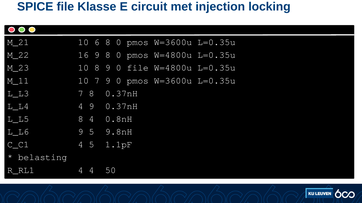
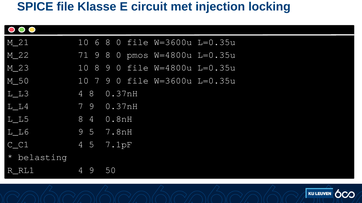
6 8 0 pmos: pmos -> file
16: 16 -> 71
M_11: M_11 -> M_50
7 9 0 pmos: pmos -> file
L_L3 7: 7 -> 4
L_L4 4: 4 -> 7
9.8nH: 9.8nH -> 7.8nH
1.1pF: 1.1pF -> 7.1pF
4 4: 4 -> 9
